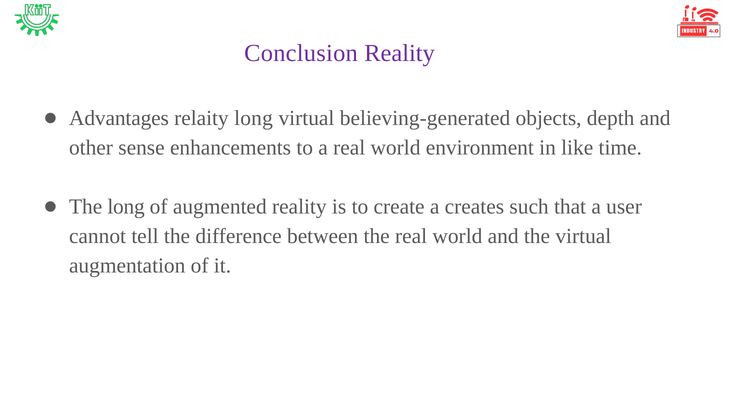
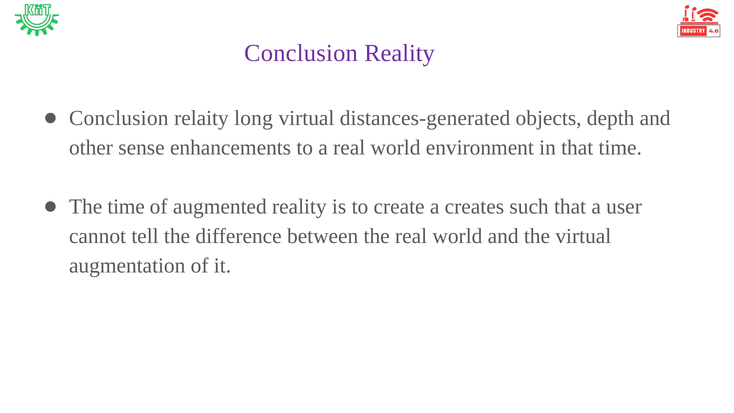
Advantages at (119, 118): Advantages -> Conclusion
believing-generated: believing-generated -> distances-generated
in like: like -> that
The long: long -> time
